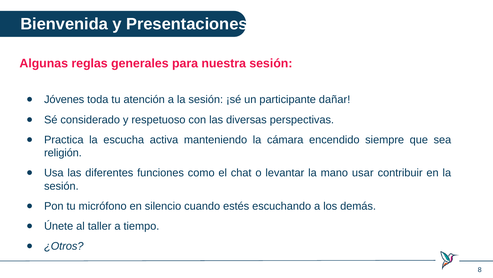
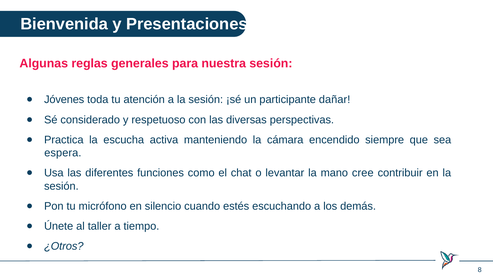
religión: religión -> espera
usar: usar -> cree
